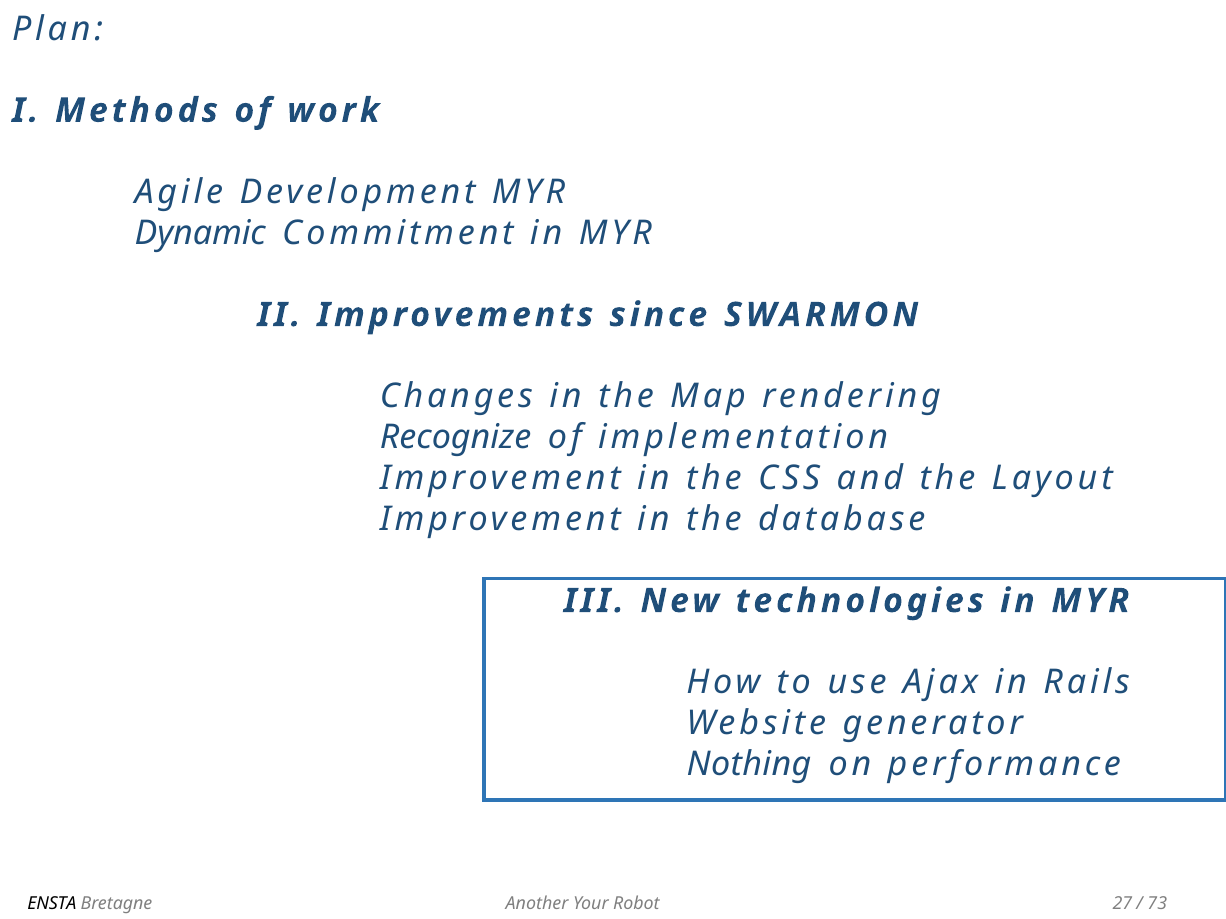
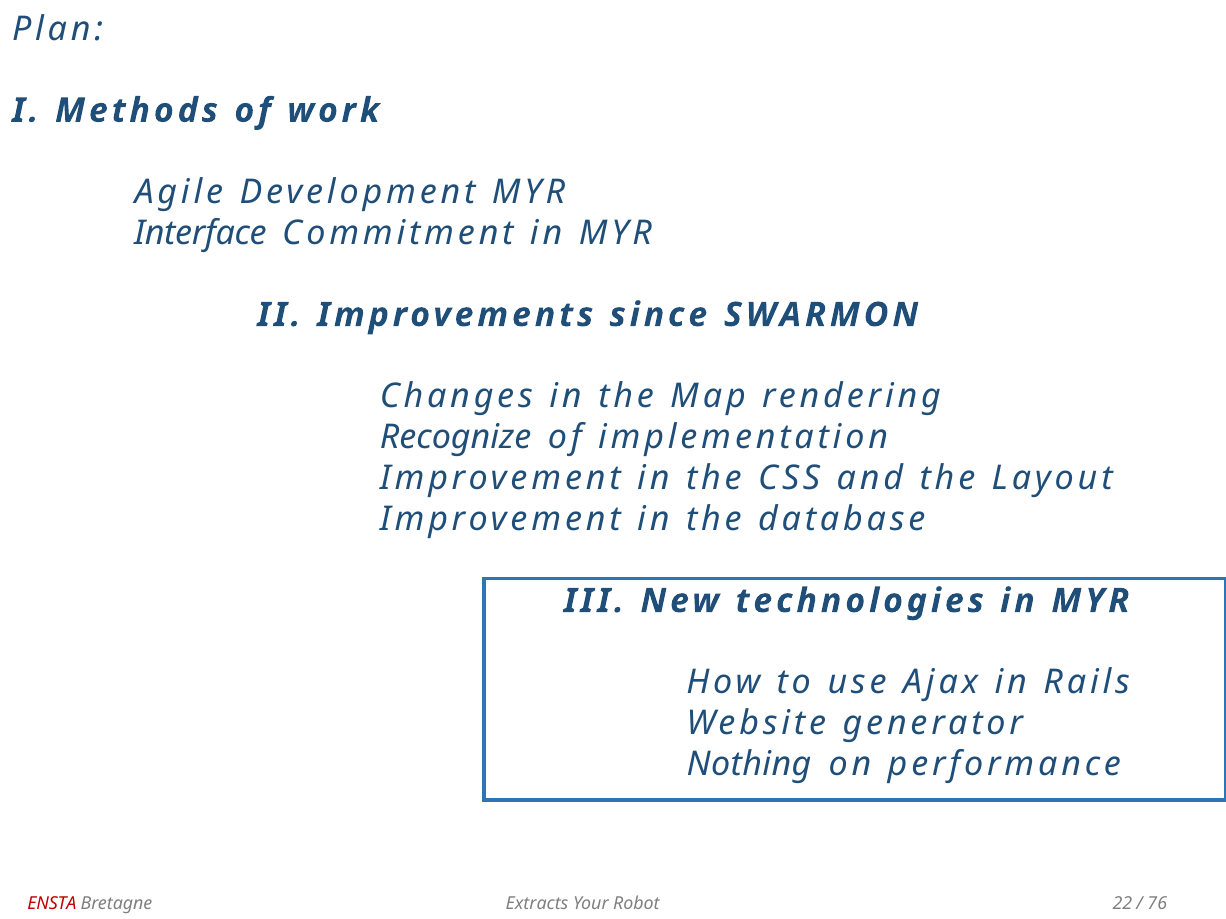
Dynamic: Dynamic -> Interface
ENSTA colour: black -> red
Another: Another -> Extracts
27: 27 -> 22
73: 73 -> 76
